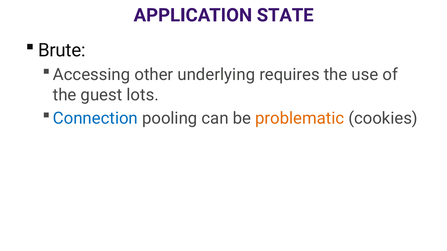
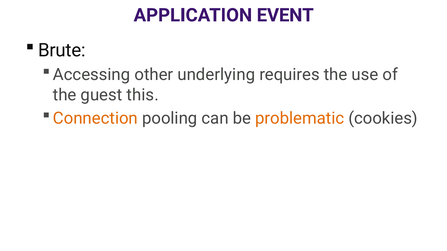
STATE: STATE -> EVENT
lots: lots -> this
Connection colour: blue -> orange
